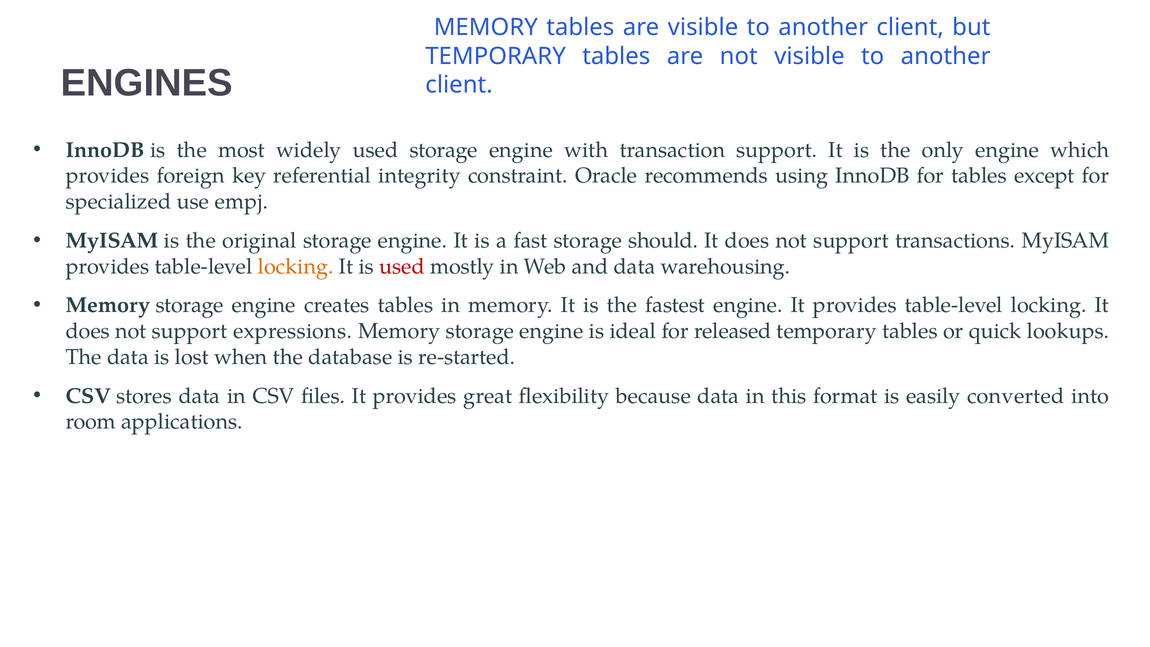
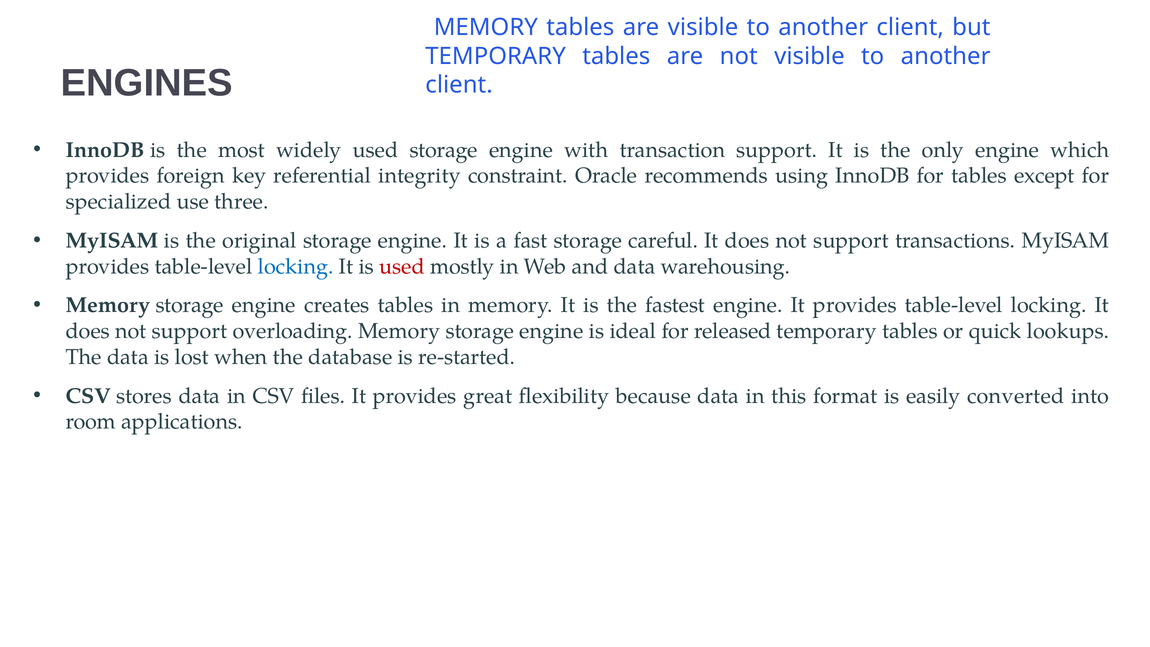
empj: empj -> three
should: should -> careful
locking at (296, 266) colour: orange -> blue
expressions: expressions -> overloading
